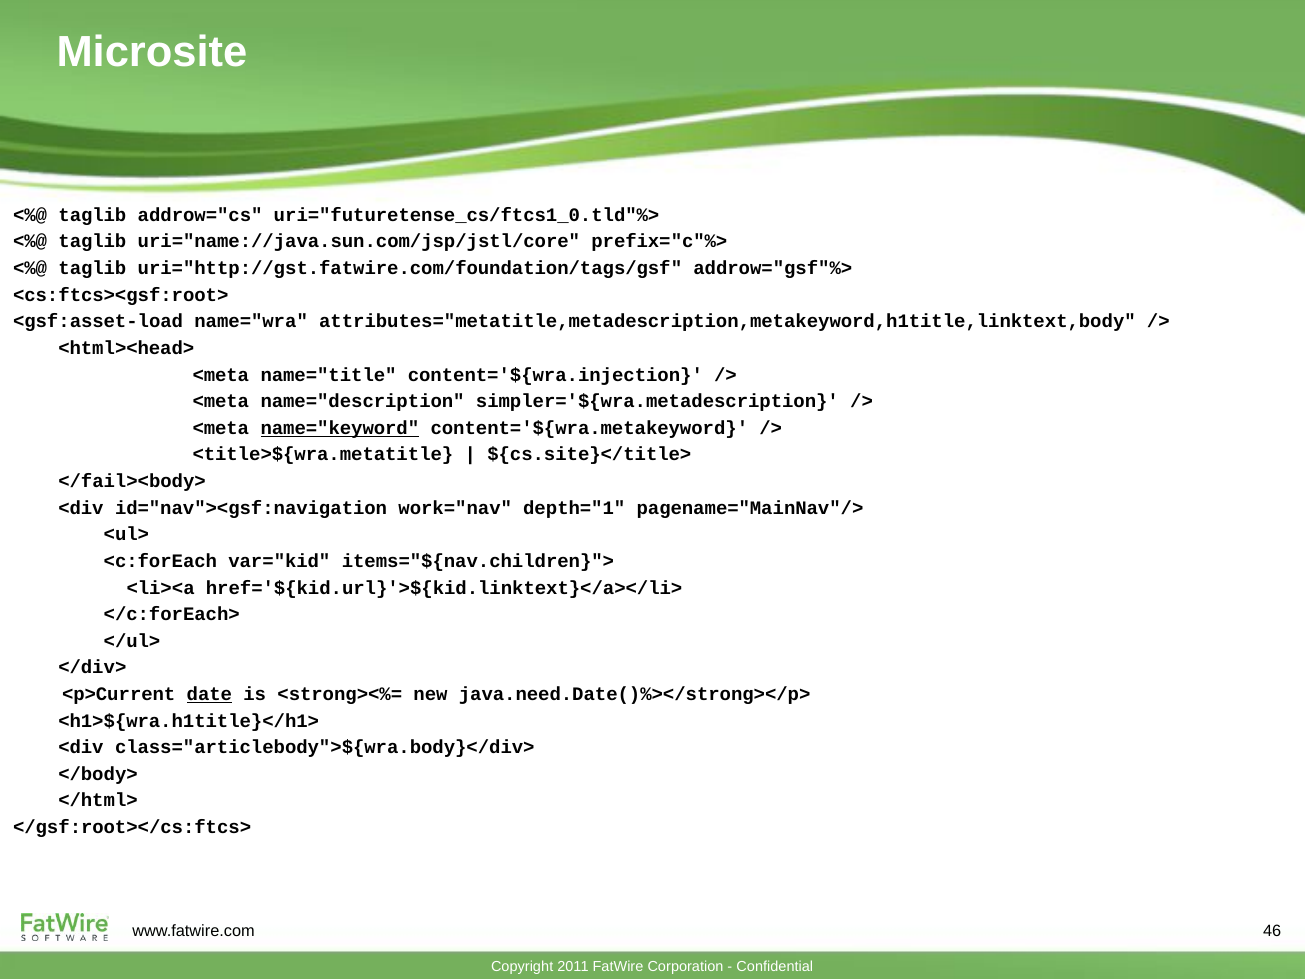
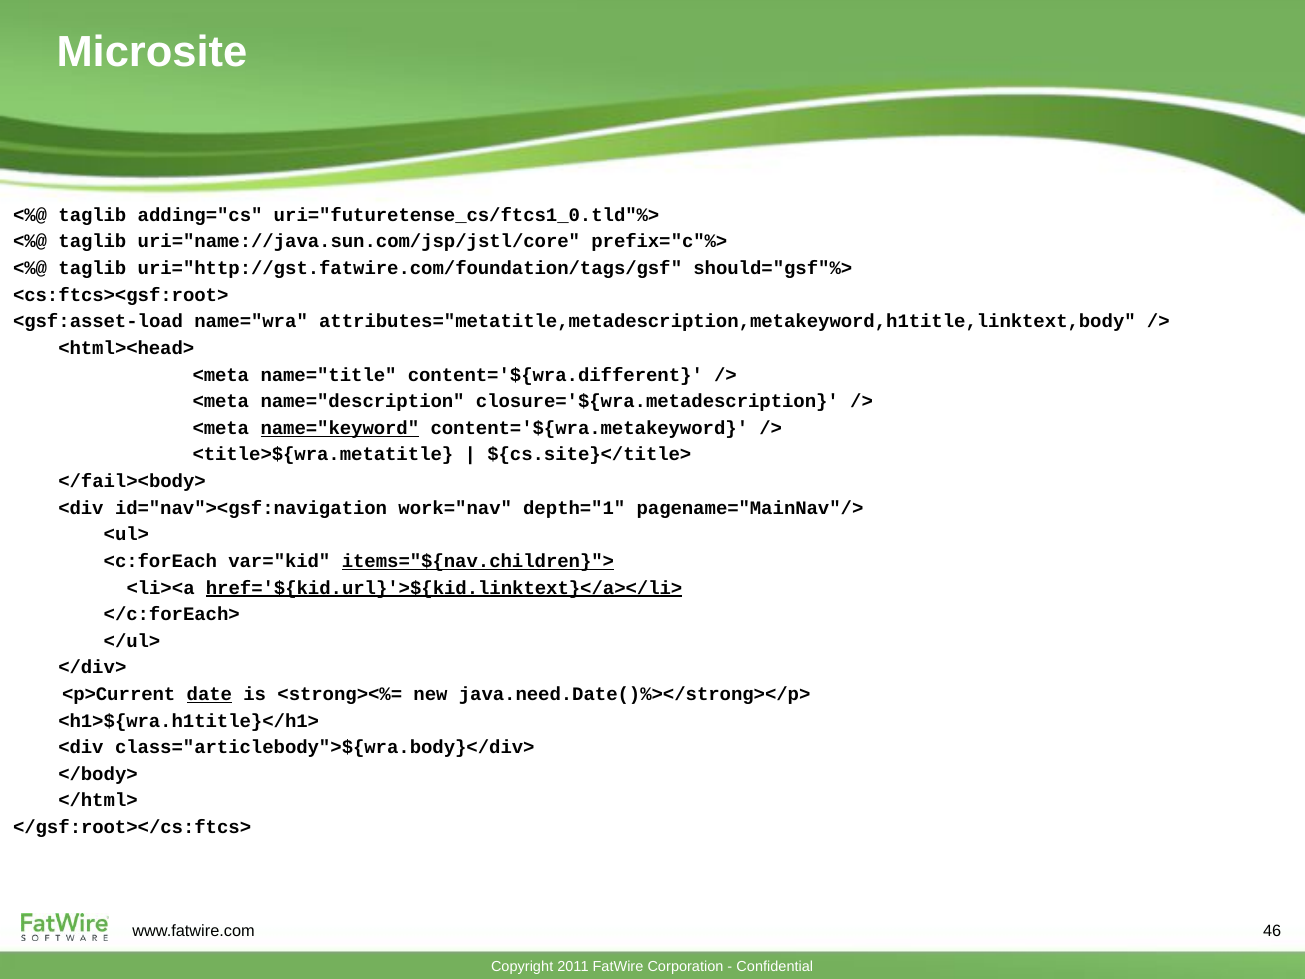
addrow="cs: addrow="cs -> adding="cs
addrow="gsf"%>: addrow="gsf"%> -> should="gsf"%>
content='${wra.injection: content='${wra.injection -> content='${wra.different
simpler='${wra.metadescription: simpler='${wra.metadescription -> closure='${wra.metadescription
items="${nav.children}"> underline: none -> present
href='${kid.url}'>${kid.linktext}</a></li> underline: none -> present
